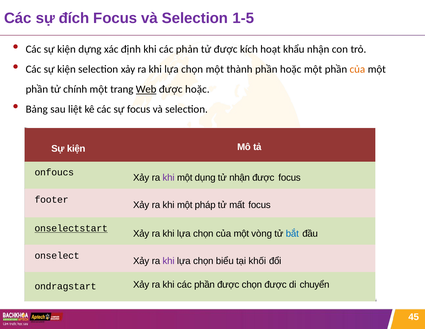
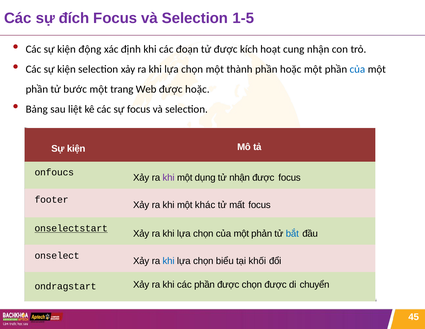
dựng: dựng -> động
phản: phản -> đoạn
khẩu: khẩu -> cung
của at (357, 69) colour: orange -> blue
chính: chính -> bước
Web underline: present -> none
pháp: pháp -> khác
vòng: vòng -> phản
khi at (169, 261) colour: purple -> blue
